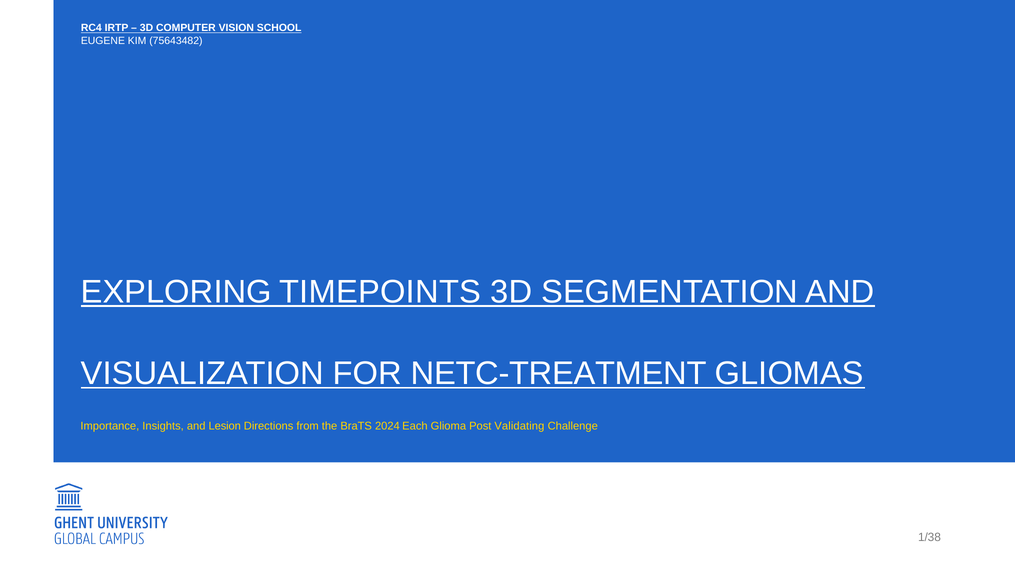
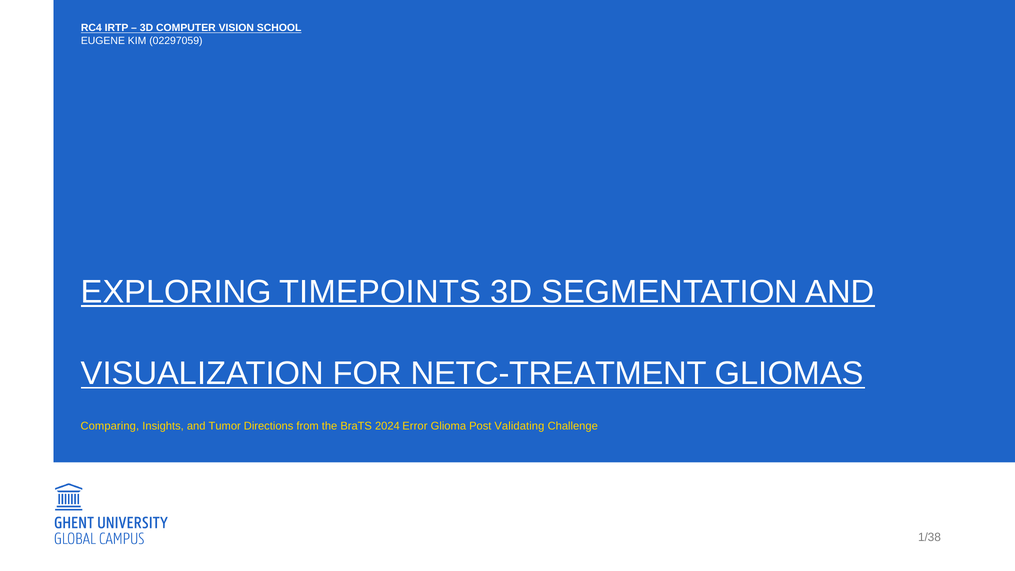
75643482: 75643482 -> 02297059
Importance: Importance -> Comparing
Lesion: Lesion -> Tumor
Each: Each -> Error
